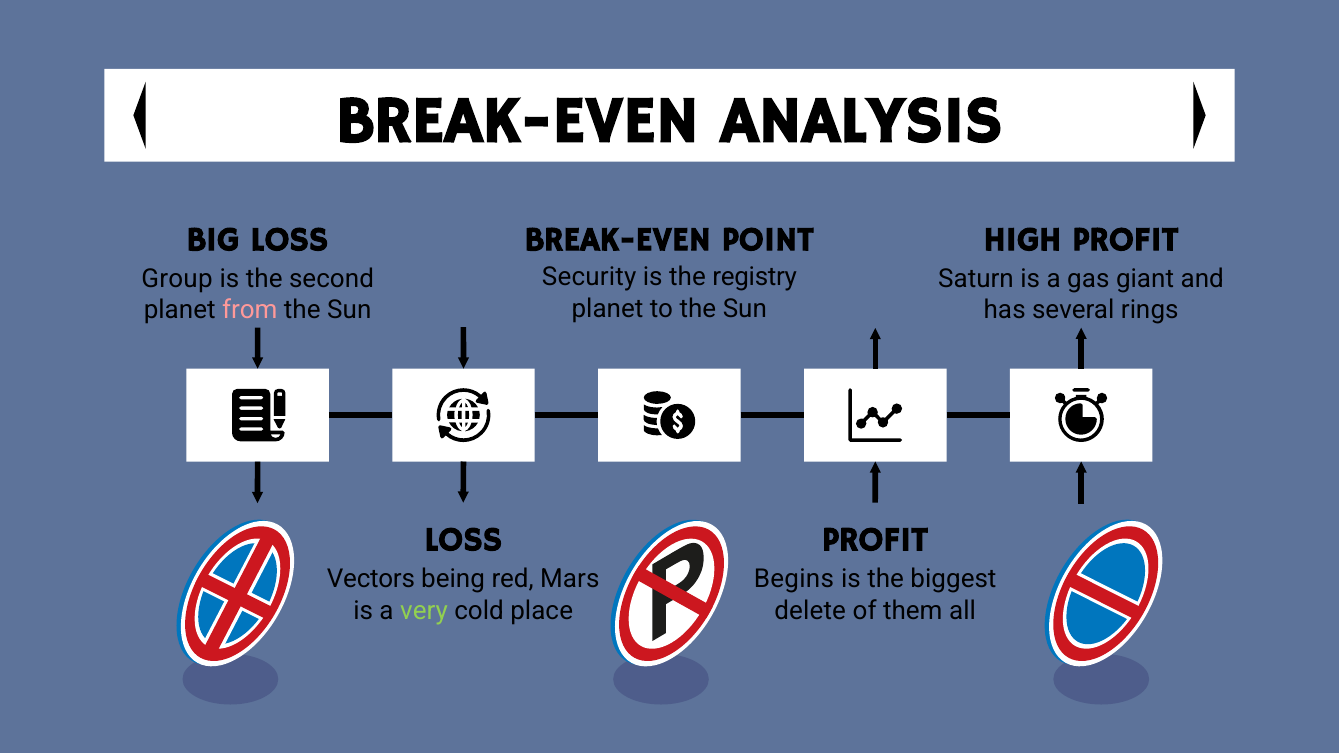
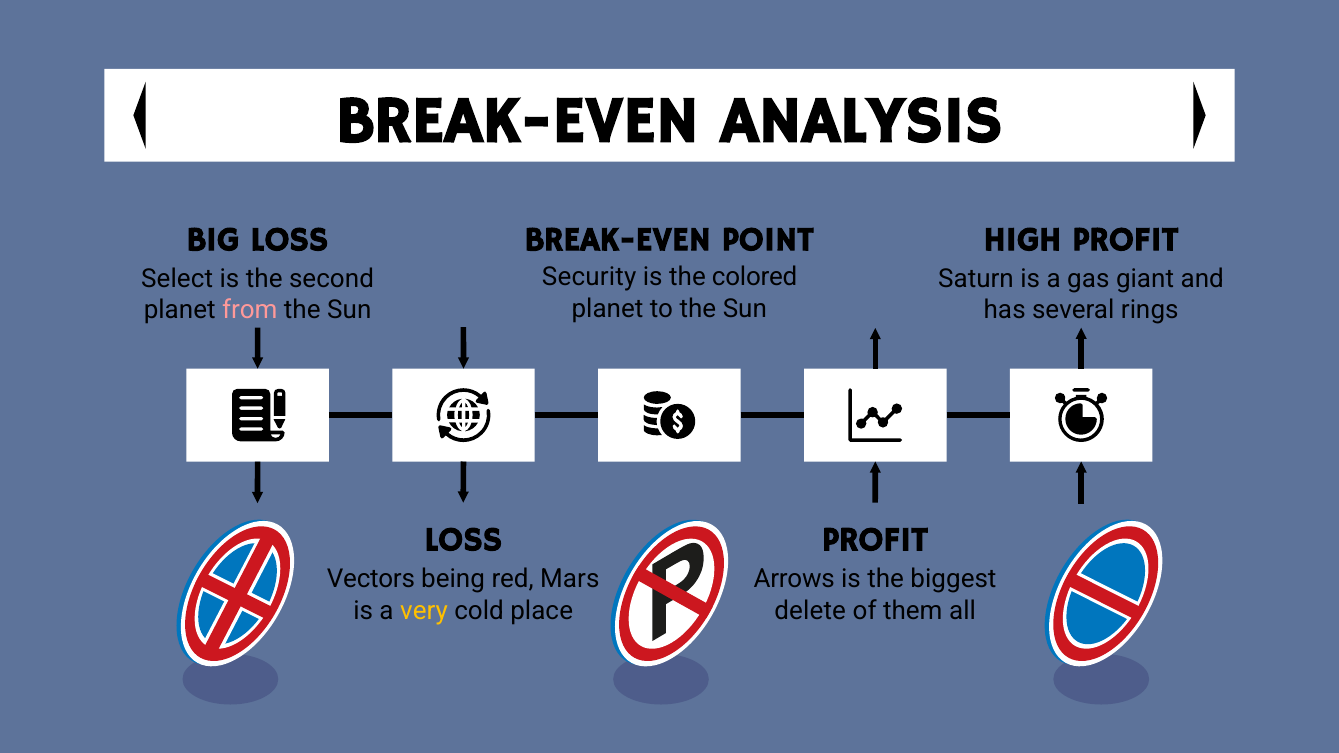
registry: registry -> colored
Group: Group -> Select
Begins: Begins -> Arrows
very colour: light green -> yellow
